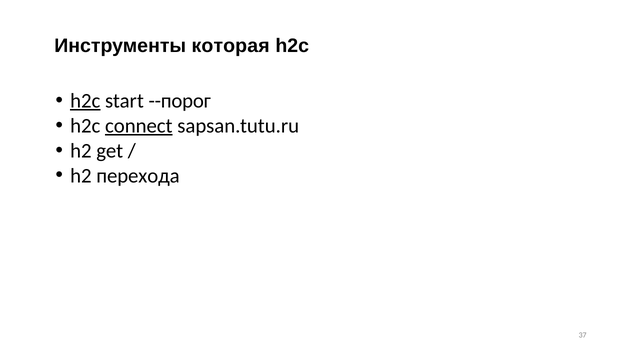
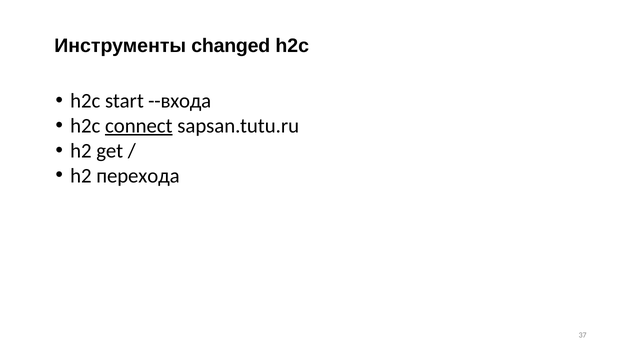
которая: которая -> changed
h2c at (85, 101) underline: present -> none
--порог: --порог -> --входа
